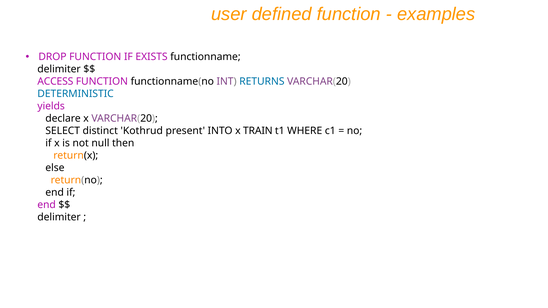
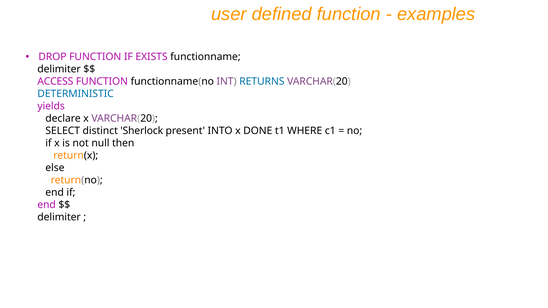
Kothrud: Kothrud -> Sherlock
TRAIN: TRAIN -> DONE
